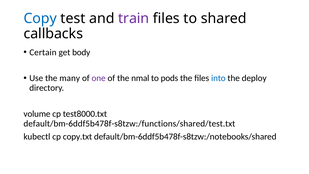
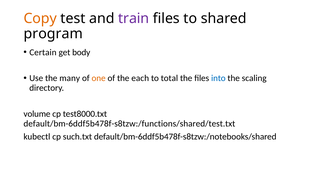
Copy colour: blue -> orange
callbacks: callbacks -> program
one colour: purple -> orange
nmal: nmal -> each
pods: pods -> total
deploy: deploy -> scaling
copy.txt: copy.txt -> such.txt
